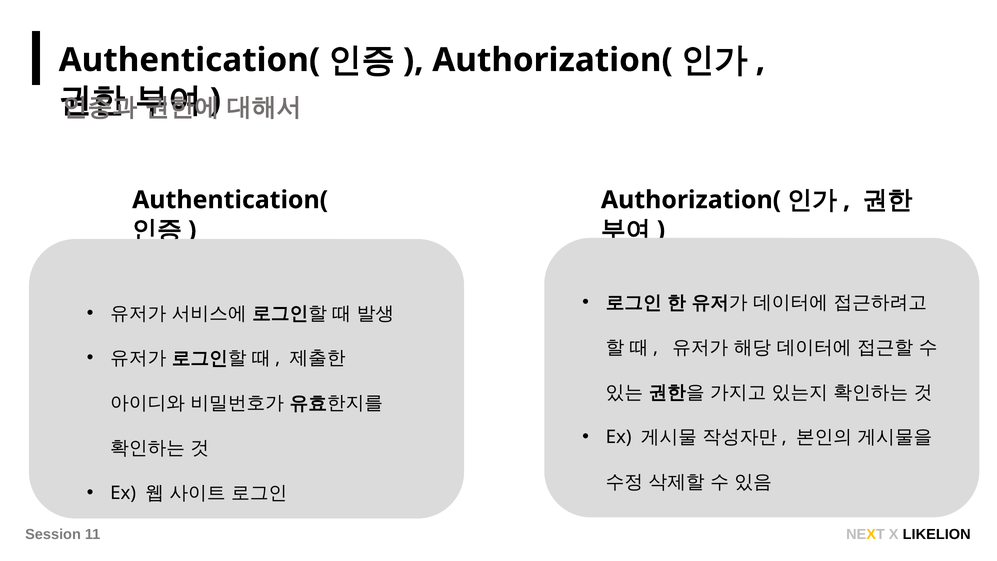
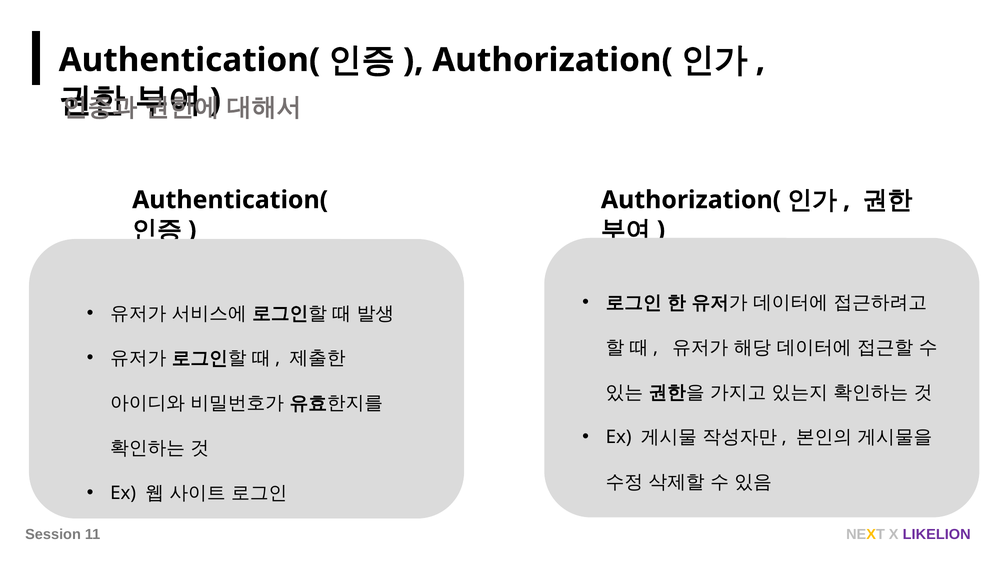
LIKELION colour: black -> purple
